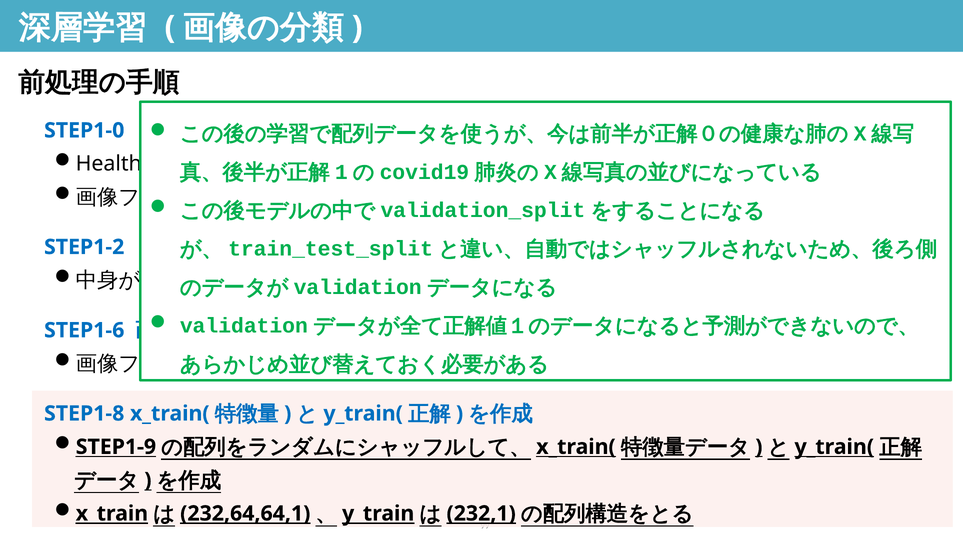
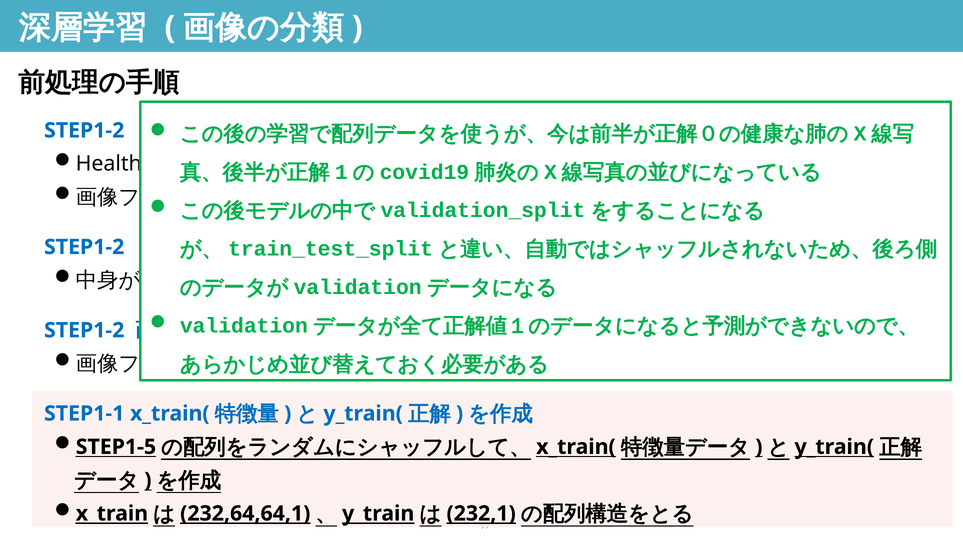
STEP1-0 at (84, 131): STEP1-0 -> STEP1-2
STEP1-6 at (84, 331): STEP1-6 -> STEP1-2
STEP1-8: STEP1-8 -> STEP1-1
STEP1-9: STEP1-9 -> STEP1-5
